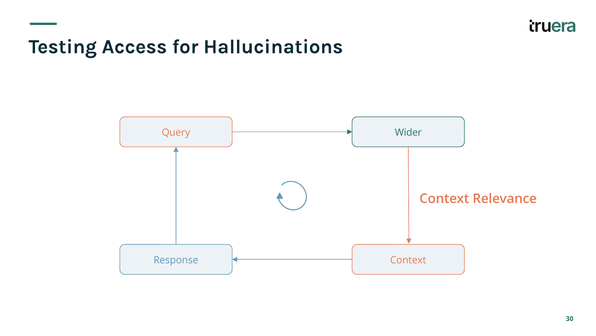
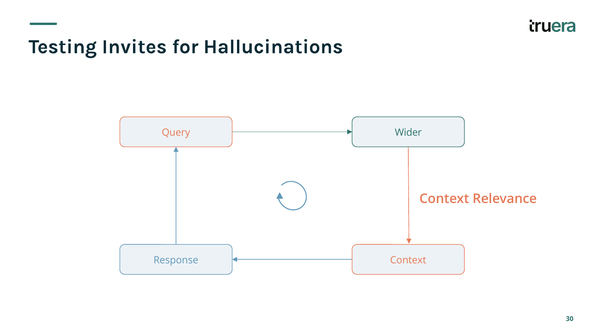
Access: Access -> Invites
